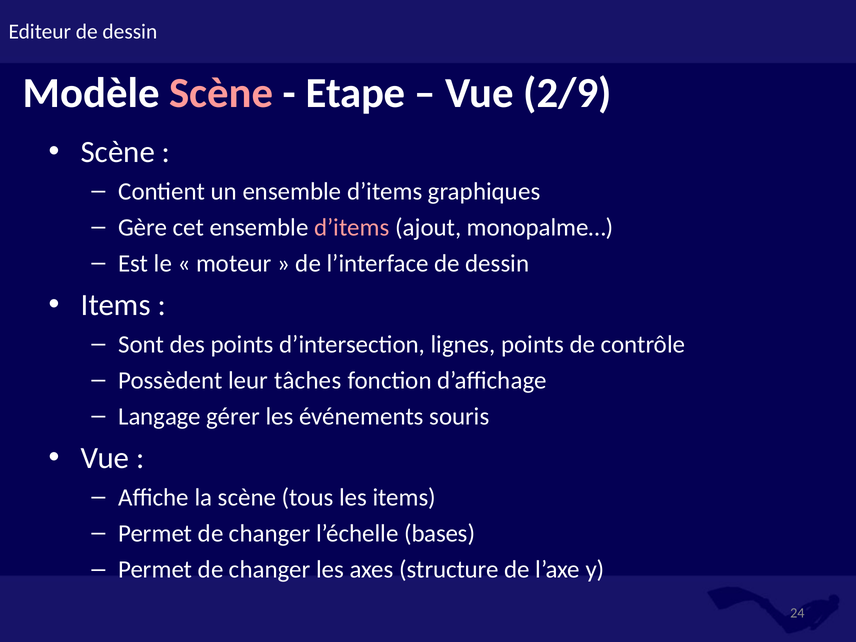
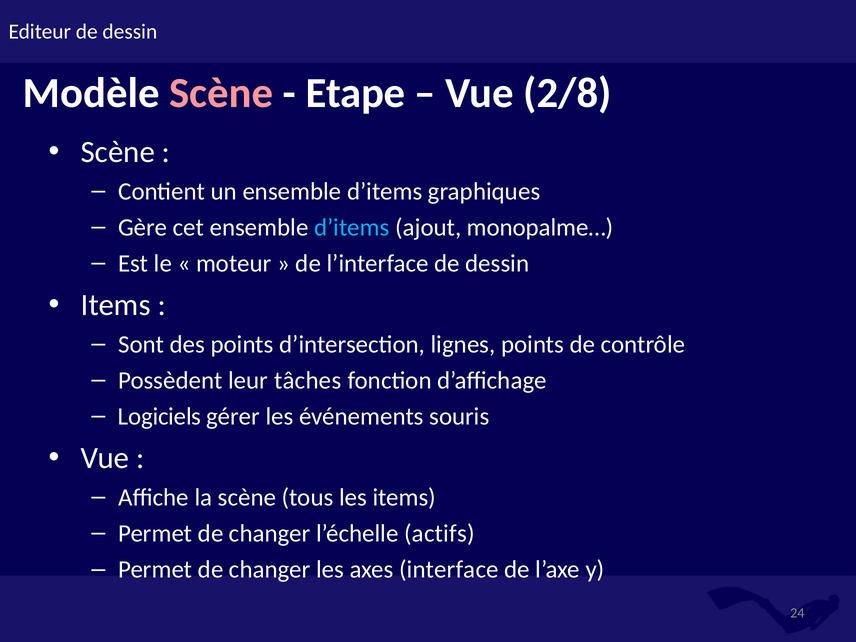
2/9: 2/9 -> 2/8
d’items at (352, 227) colour: pink -> light blue
Langage: Langage -> Logiciels
bases: bases -> actifs
structure: structure -> interface
